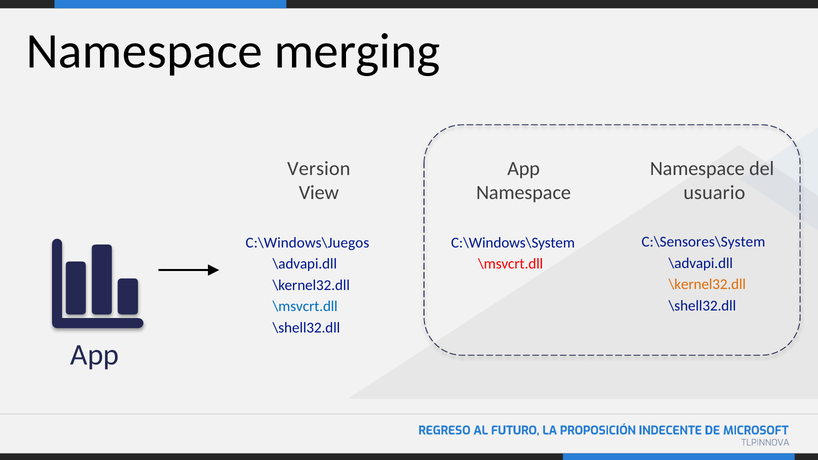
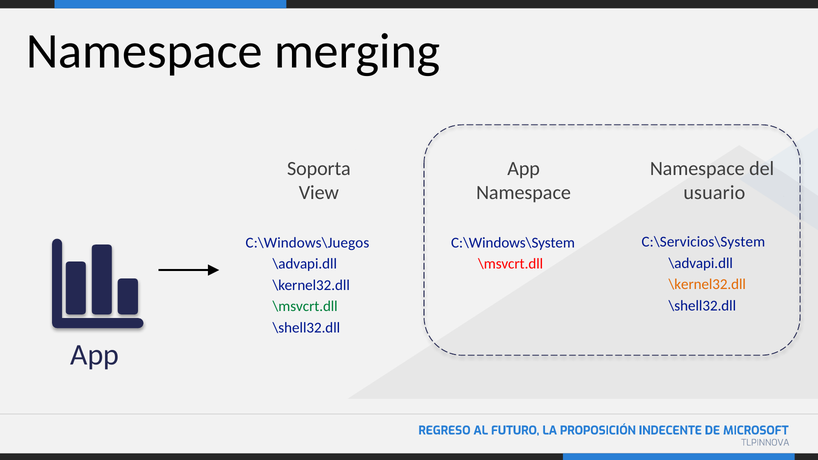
Version: Version -> Soporta
C:\Sensores\System: C:\Sensores\System -> C:\Servicios\System
\msvcrt.dll at (305, 306) colour: blue -> green
